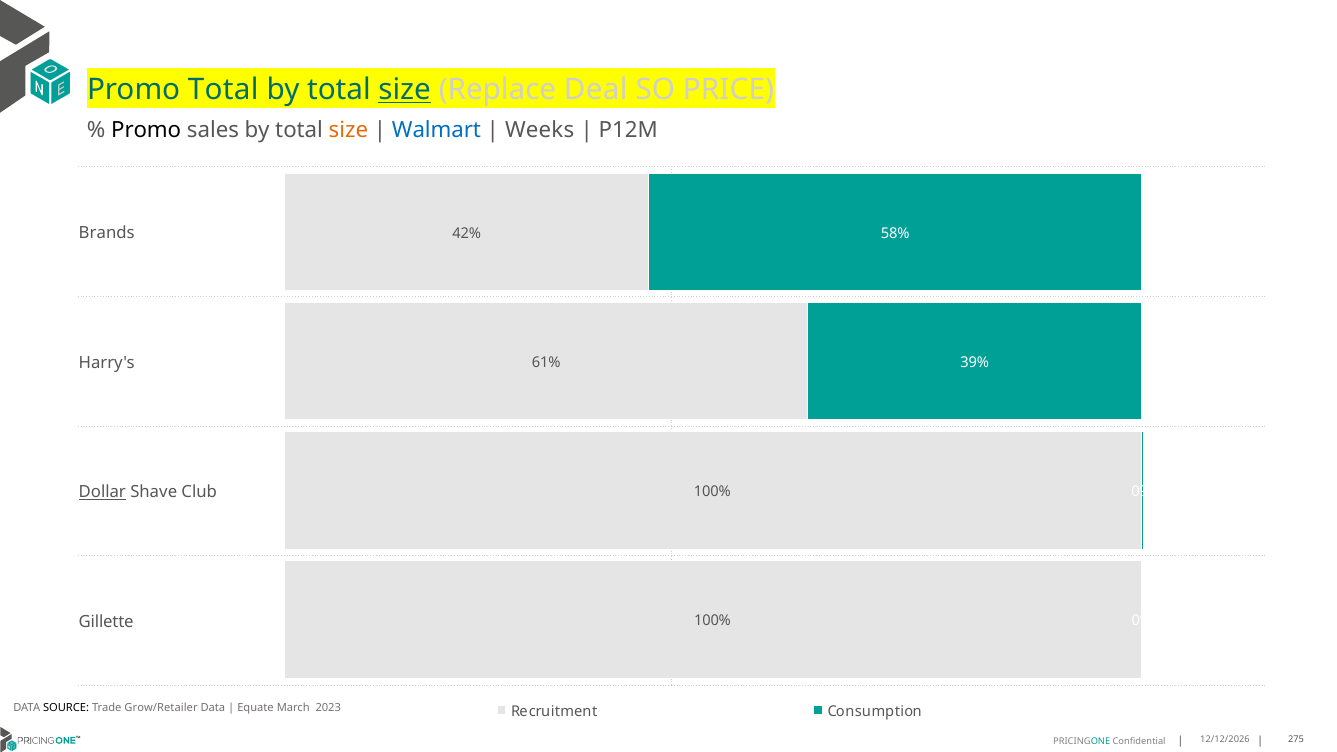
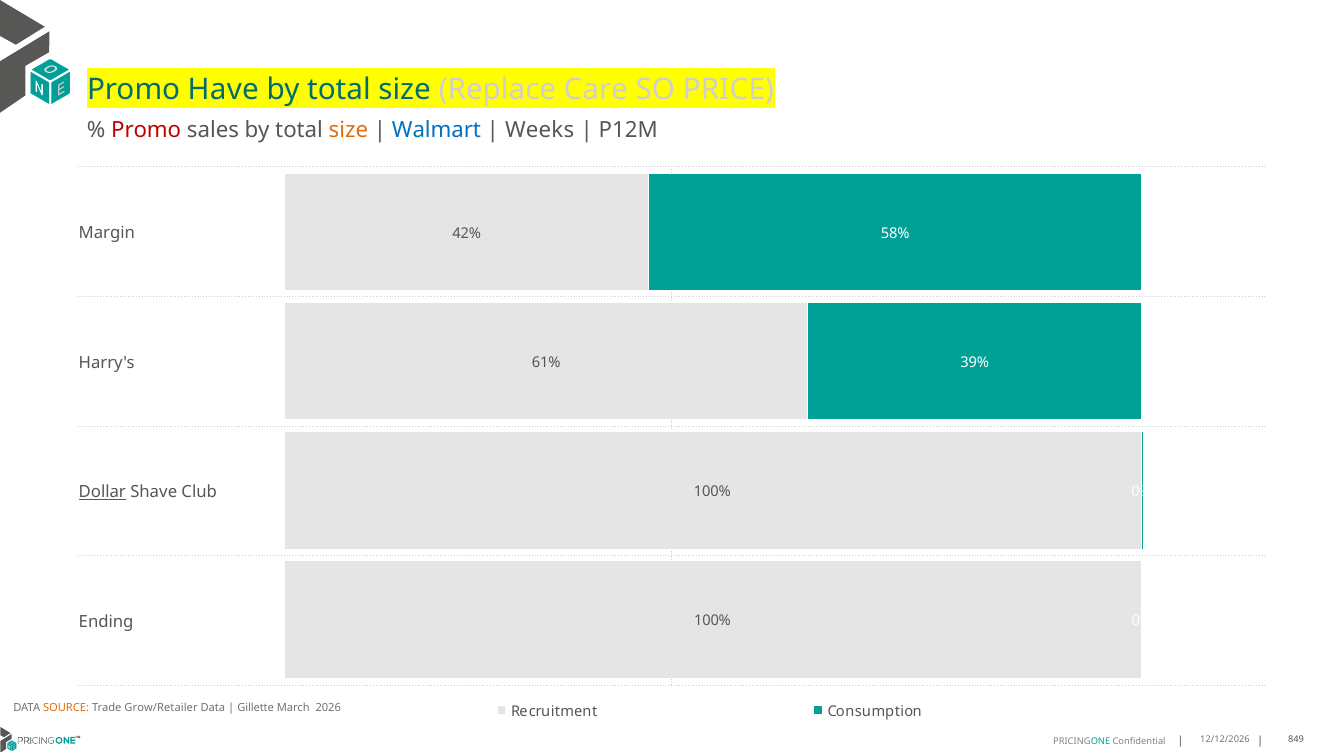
Promo Total: Total -> Have
size at (405, 90) underline: present -> none
Deal: Deal -> Care
Promo at (146, 130) colour: black -> red
Brands: Brands -> Margin
Gillette: Gillette -> Ending
SOURCE colour: black -> orange
Equate: Equate -> Gillette
2023: 2023 -> 2026
275: 275 -> 849
